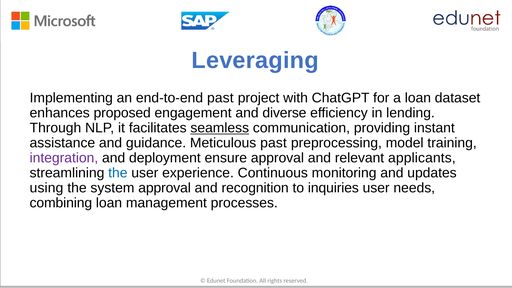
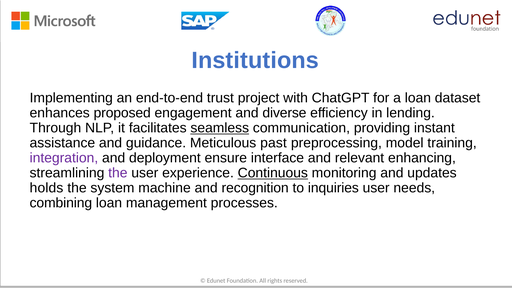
Leveraging: Leveraging -> Institutions
end-to-end past: past -> trust
ensure approval: approval -> interface
applicants: applicants -> enhancing
the at (118, 173) colour: blue -> purple
Continuous underline: none -> present
using: using -> holds
system approval: approval -> machine
